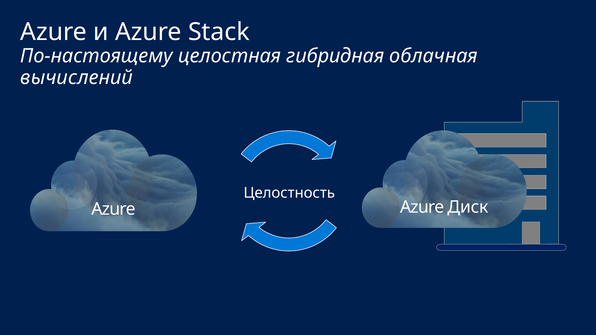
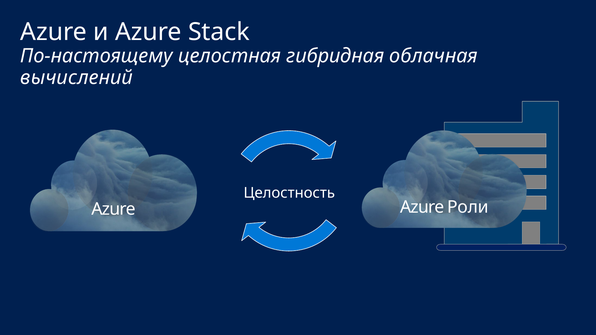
Диск: Диск -> Роли
